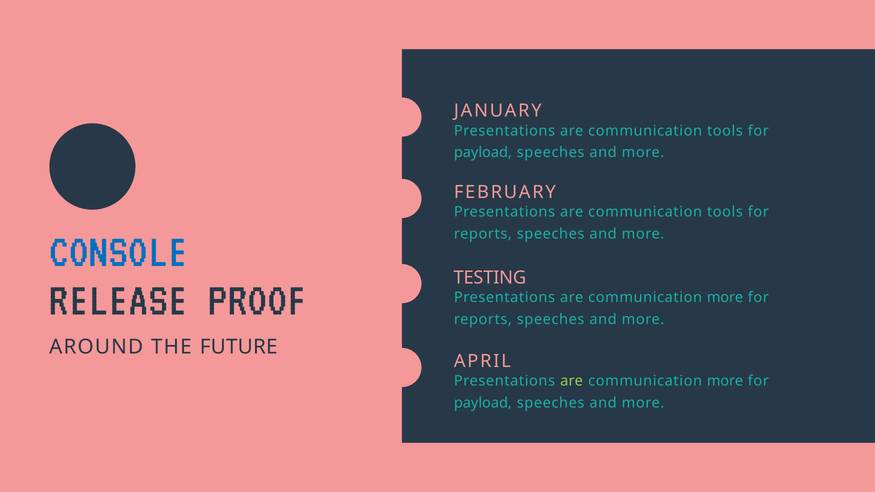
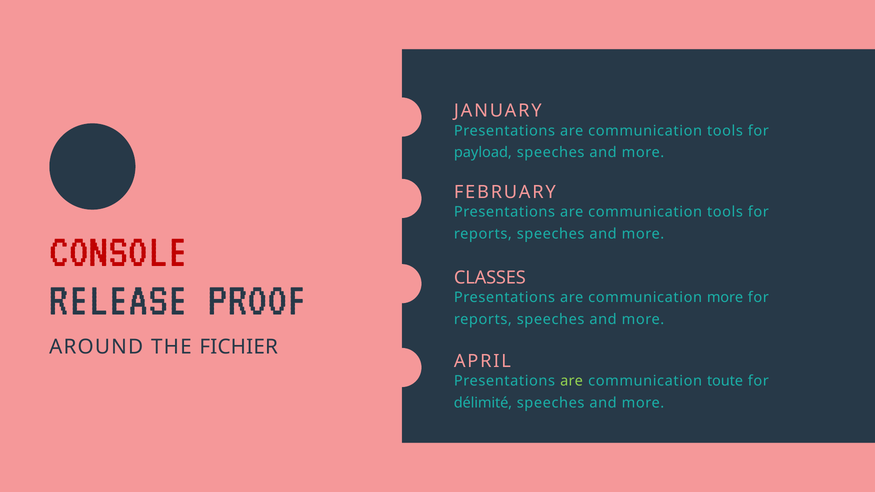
CONSOLE colour: blue -> red
TESTING: TESTING -> CLASSES
FUTURE: FUTURE -> FICHIER
more at (725, 381): more -> toute
payload at (483, 403): payload -> délimité
